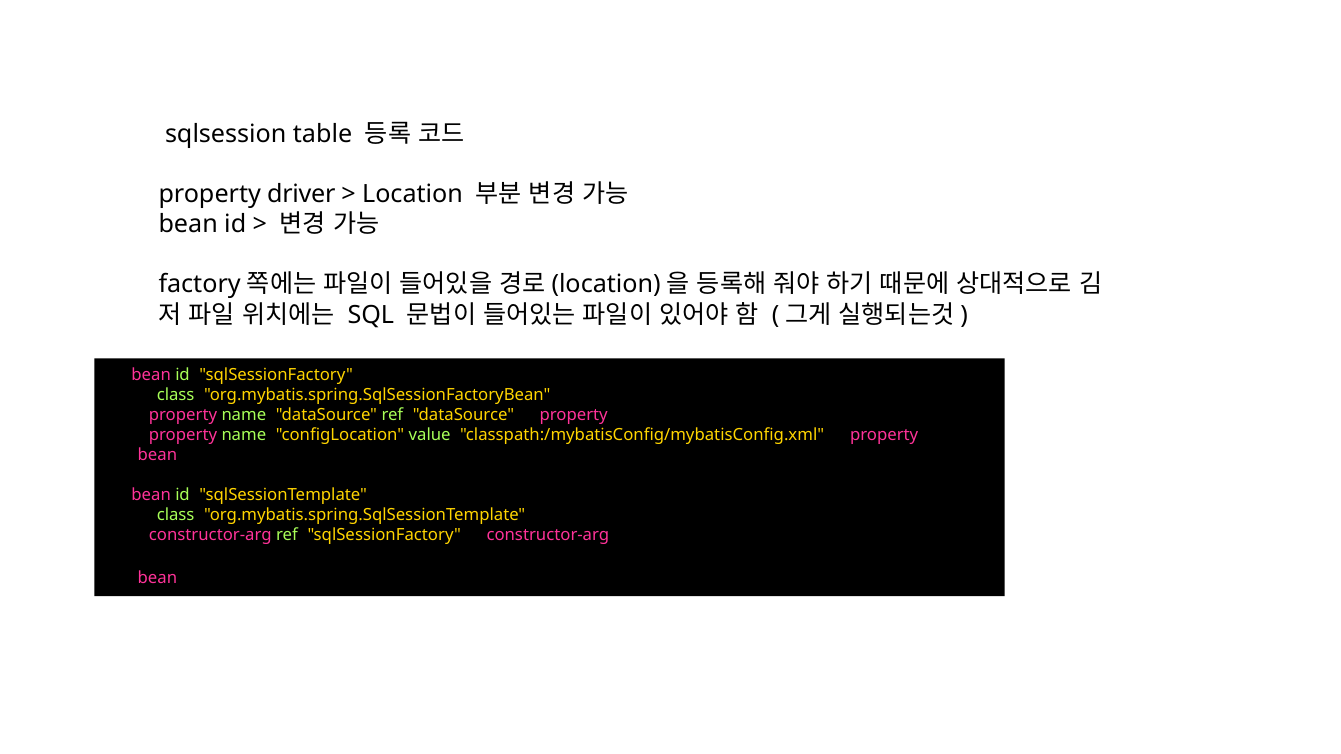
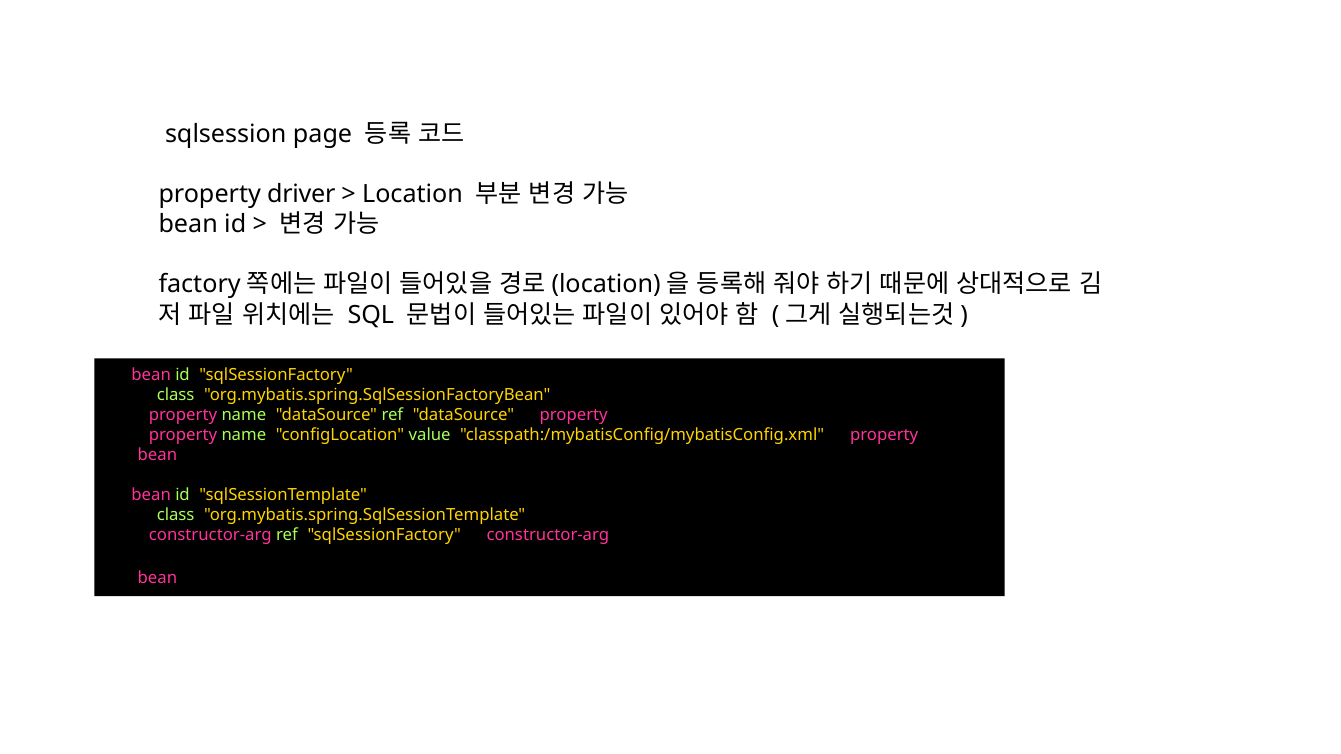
table: table -> page
